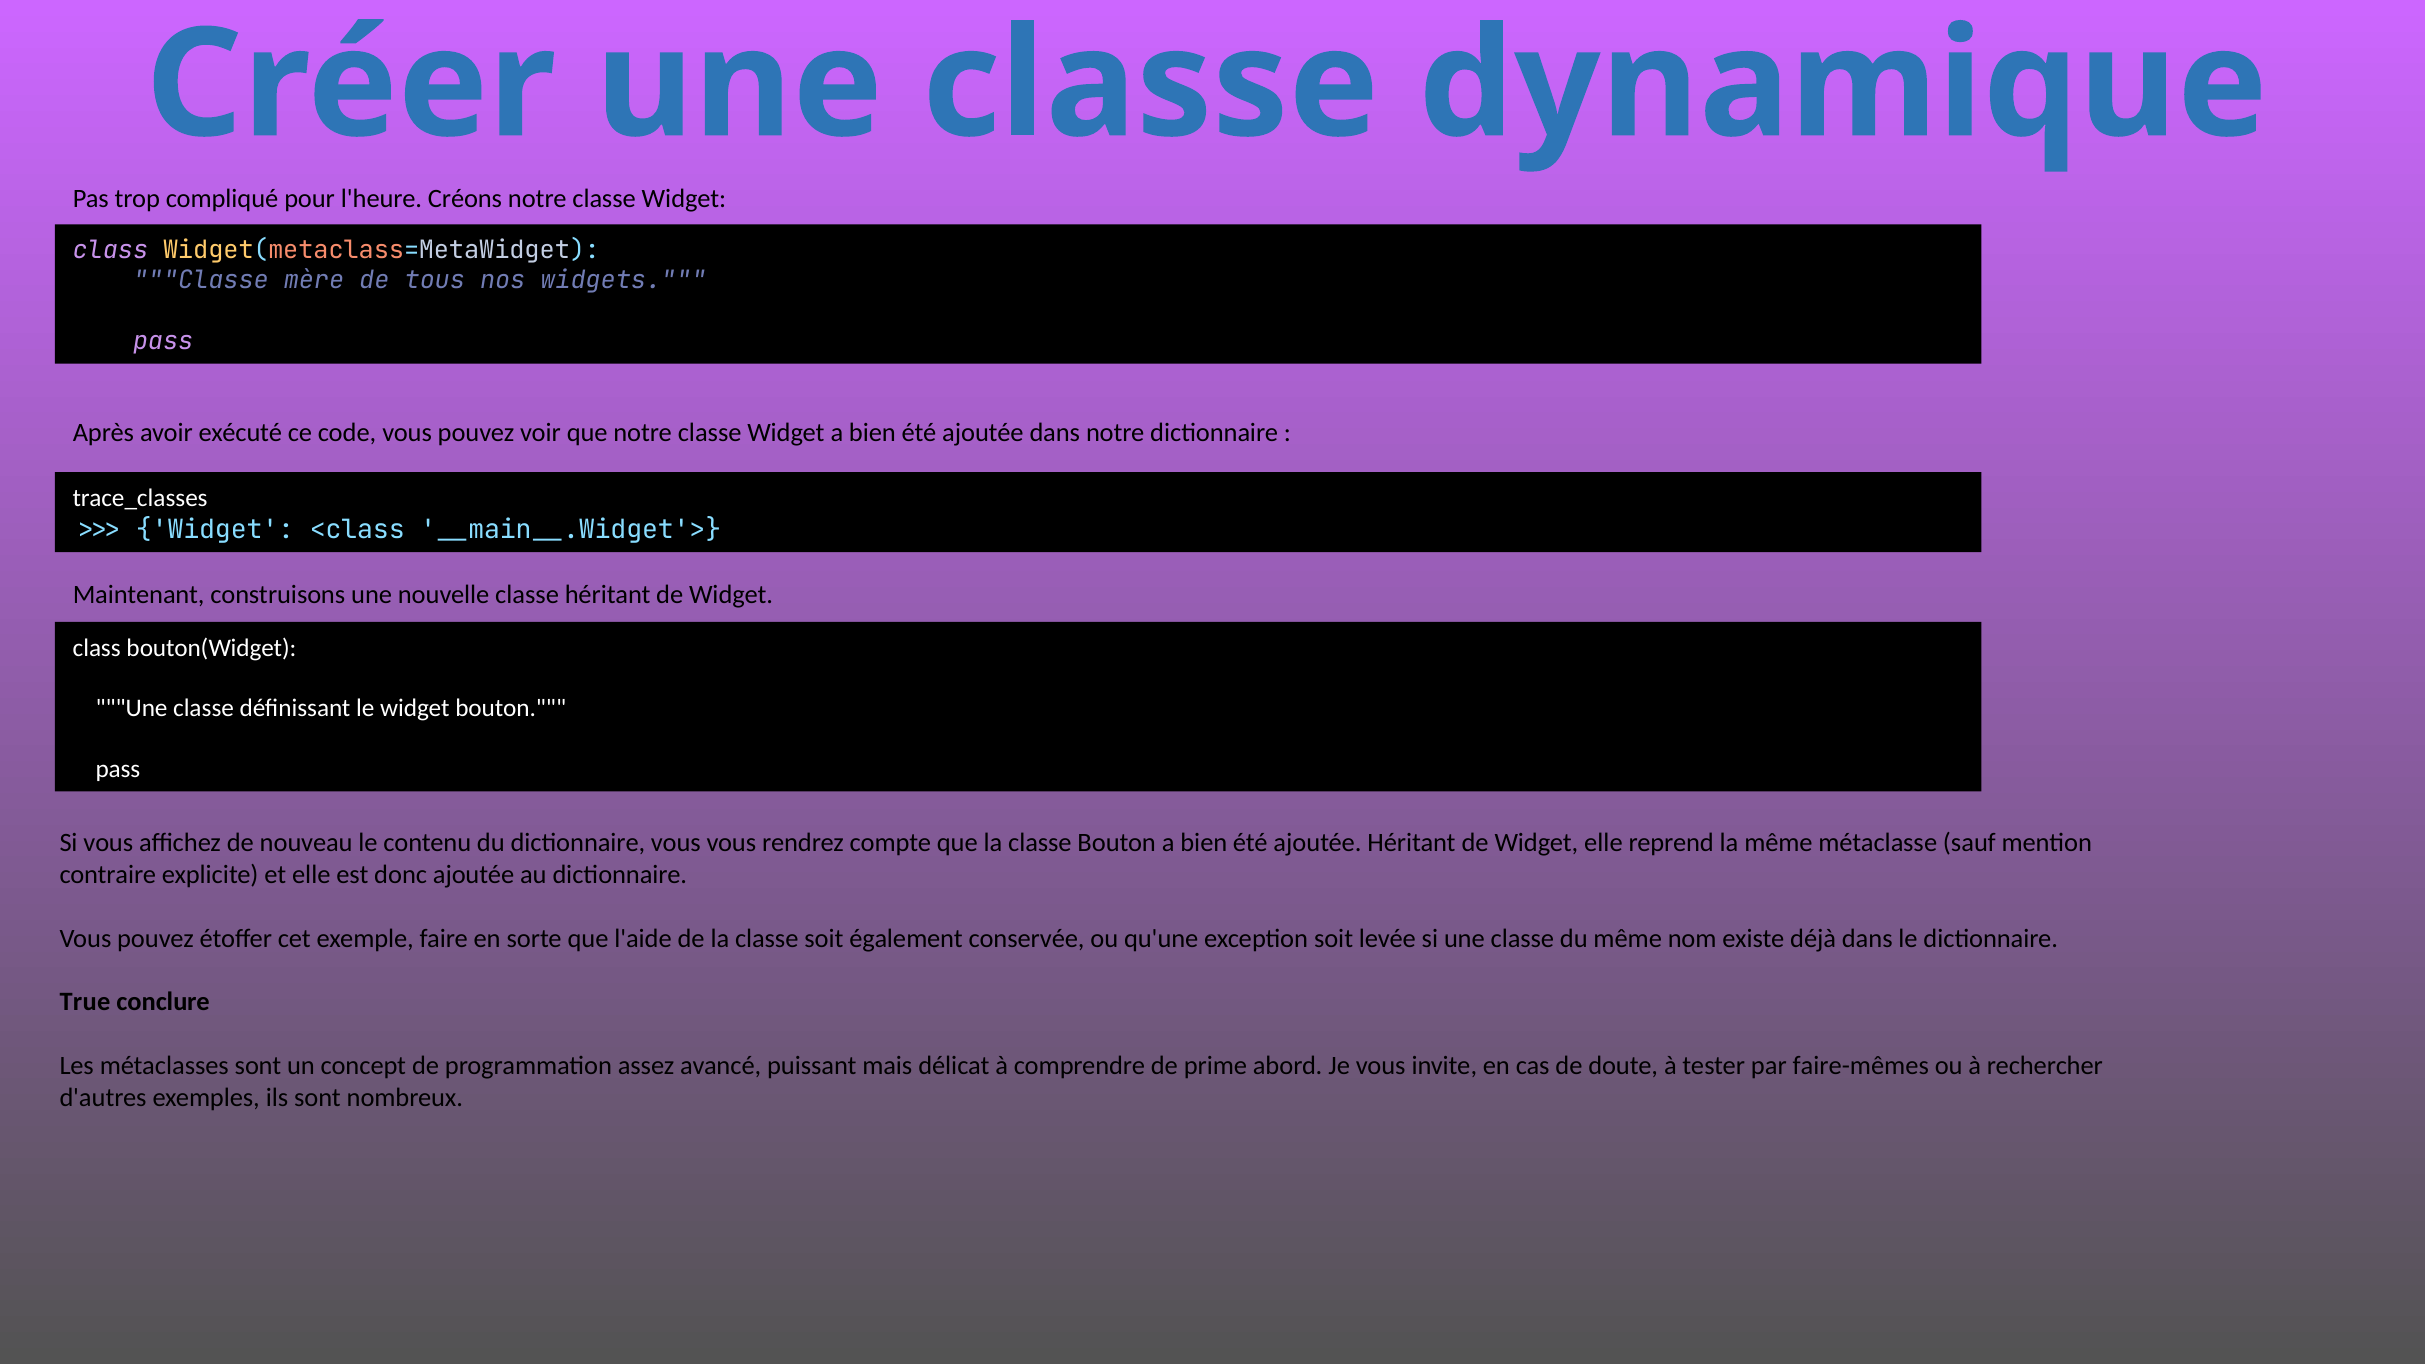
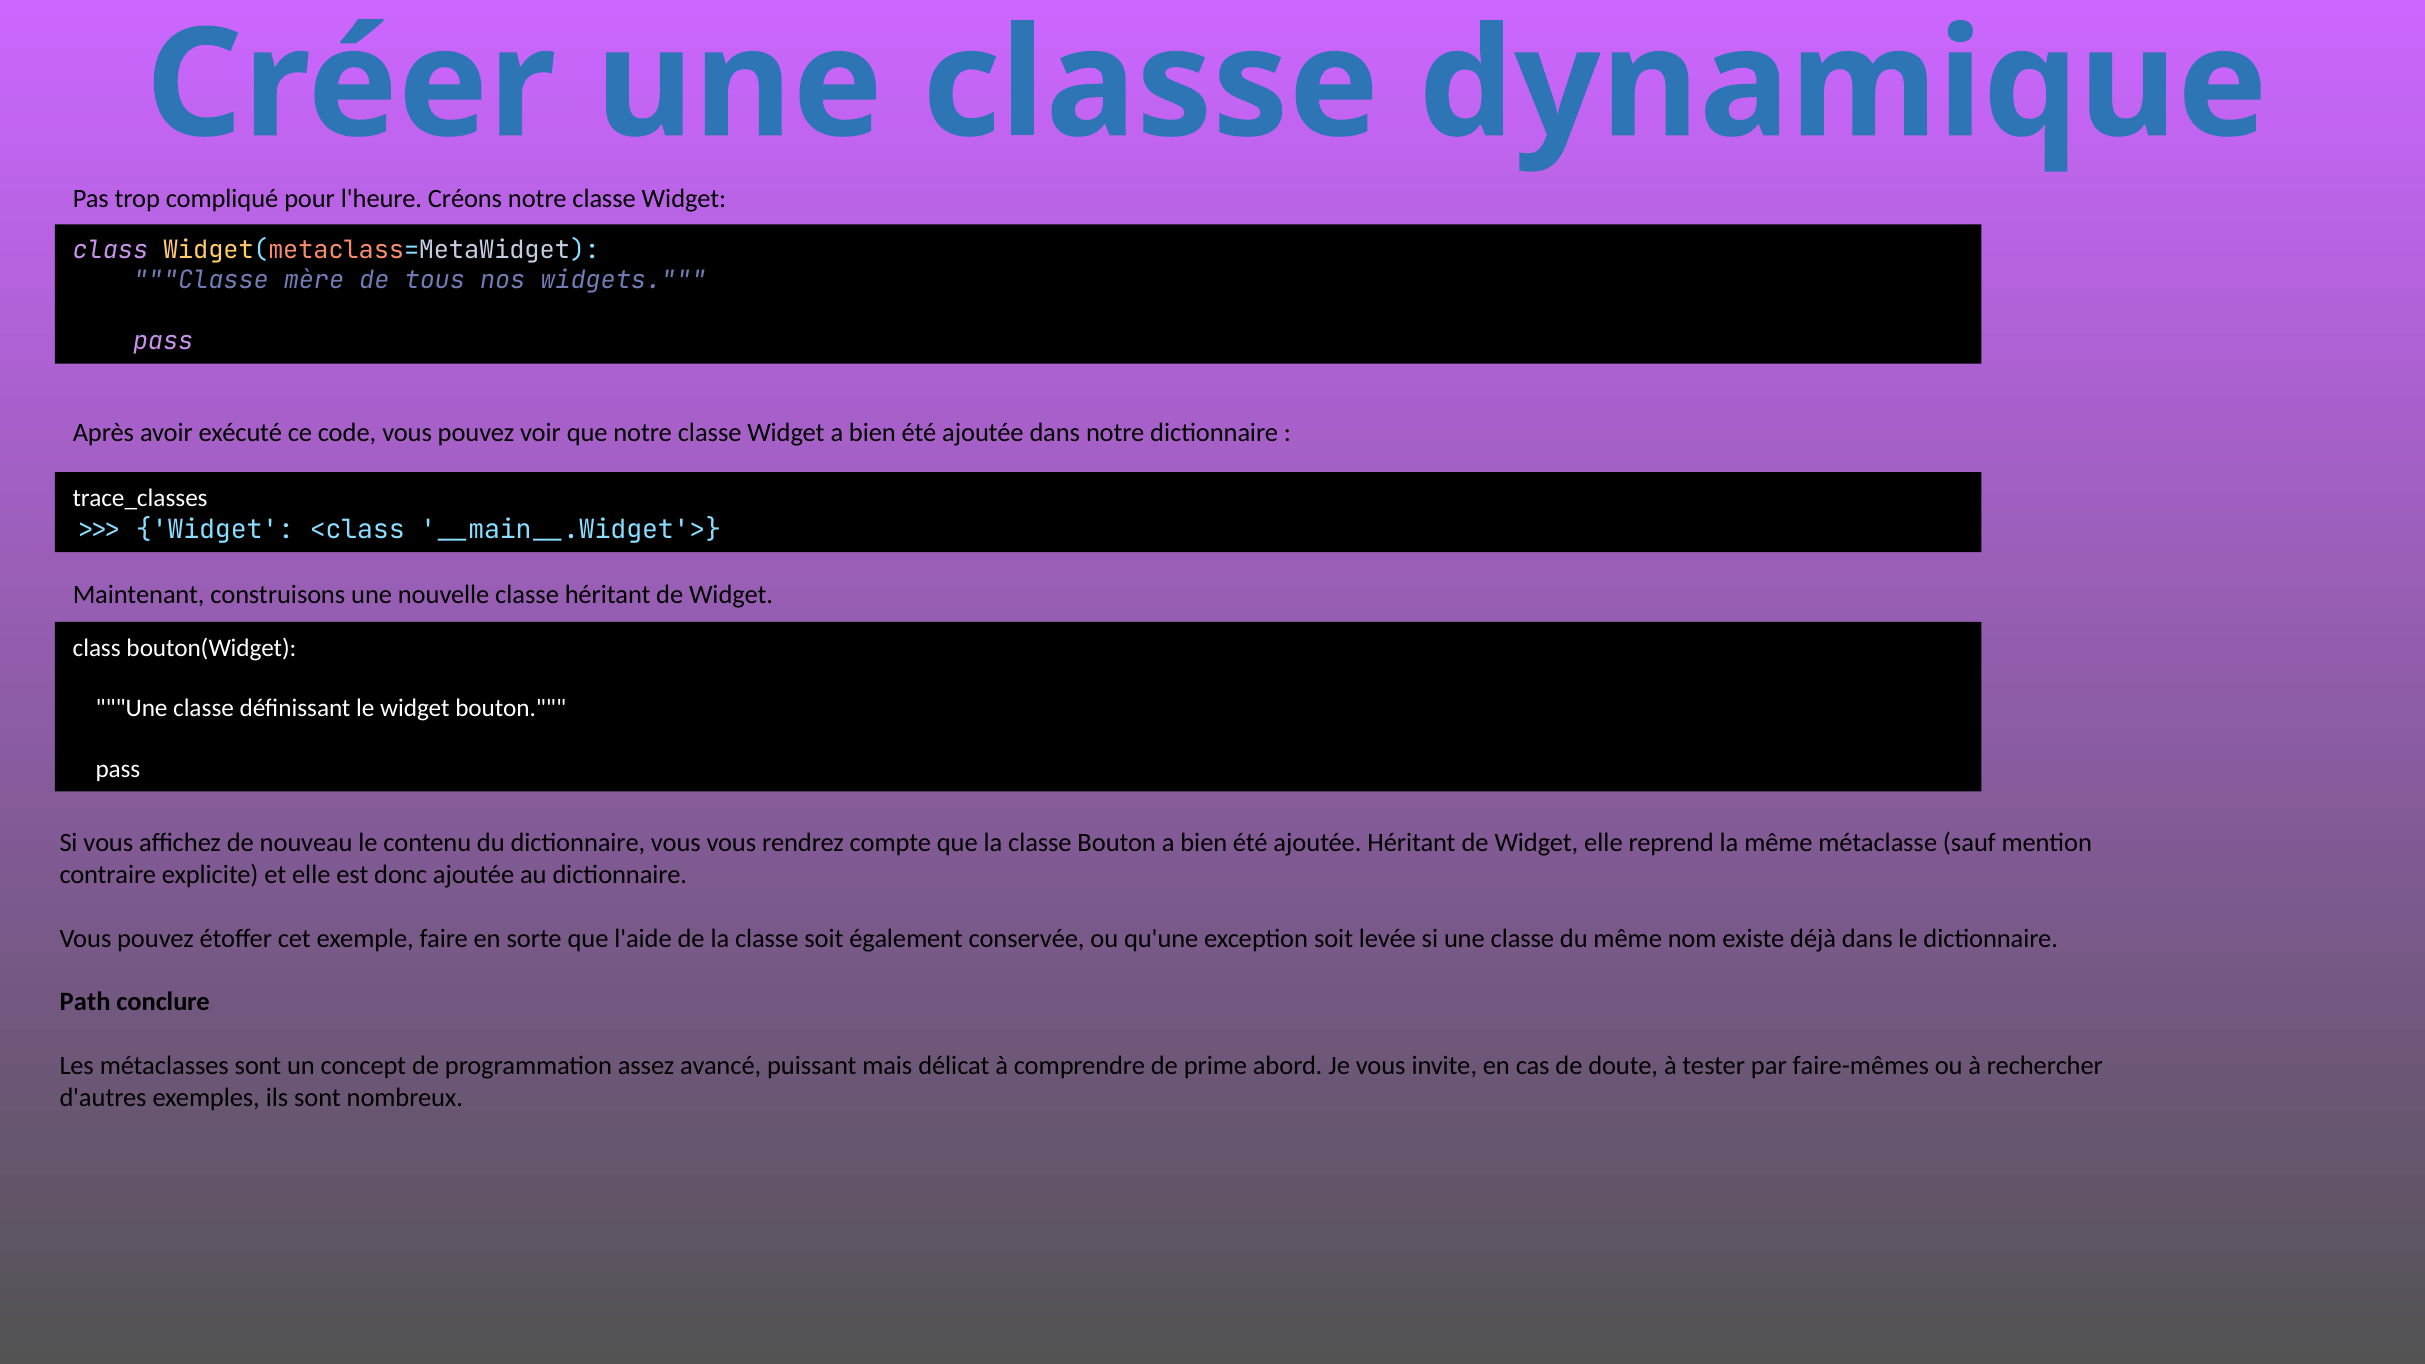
True: True -> Path
